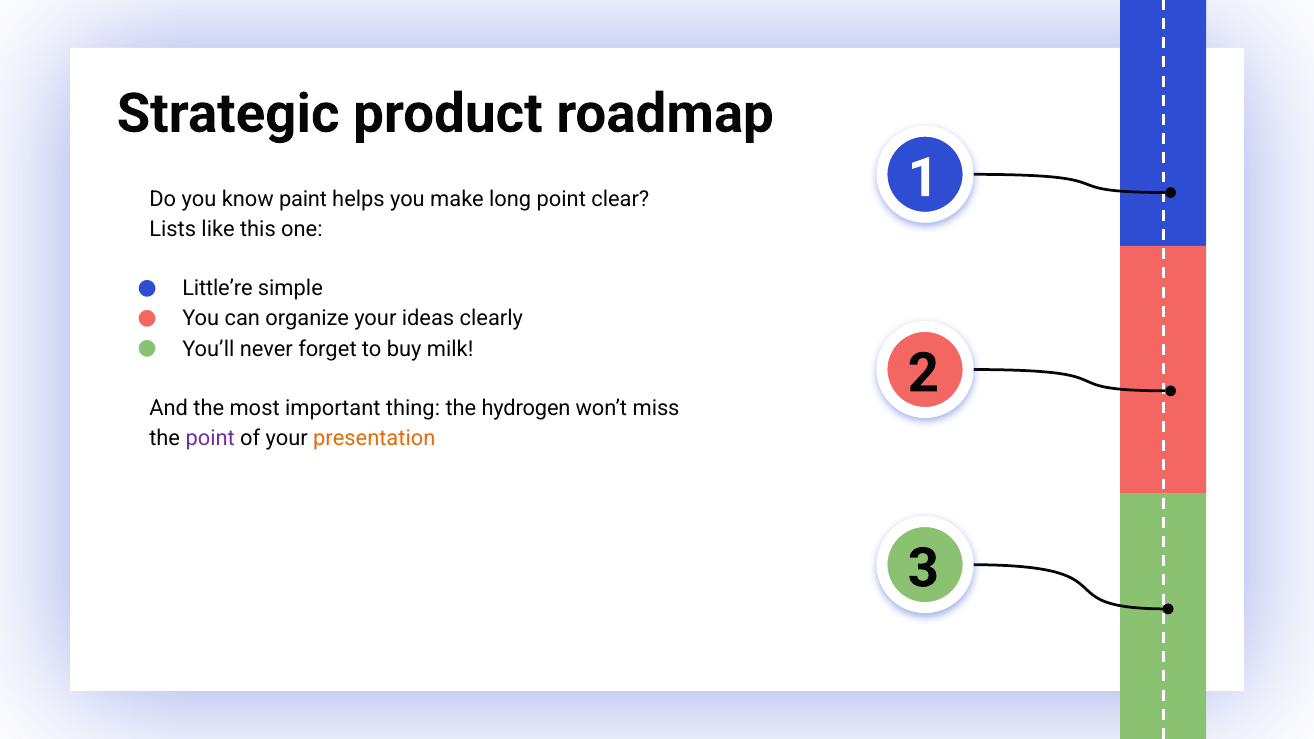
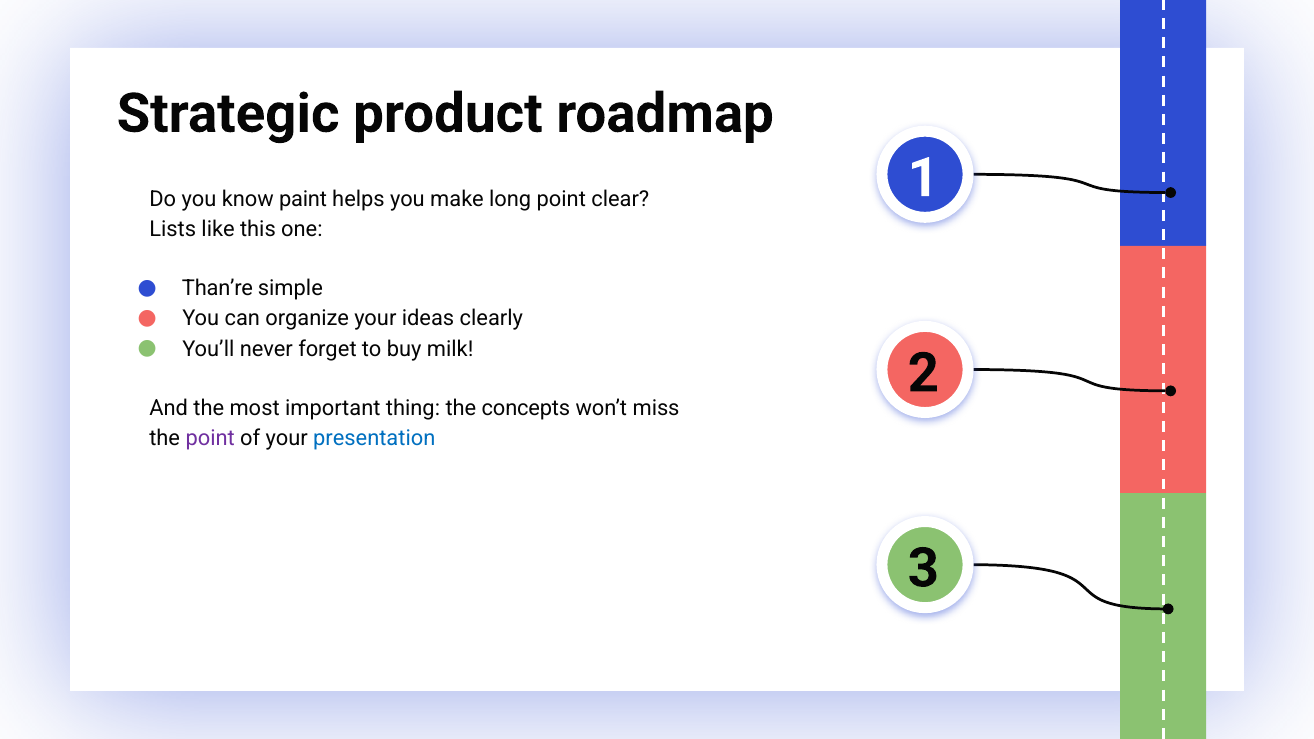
Little’re: Little’re -> Than’re
hydrogen: hydrogen -> concepts
presentation colour: orange -> blue
